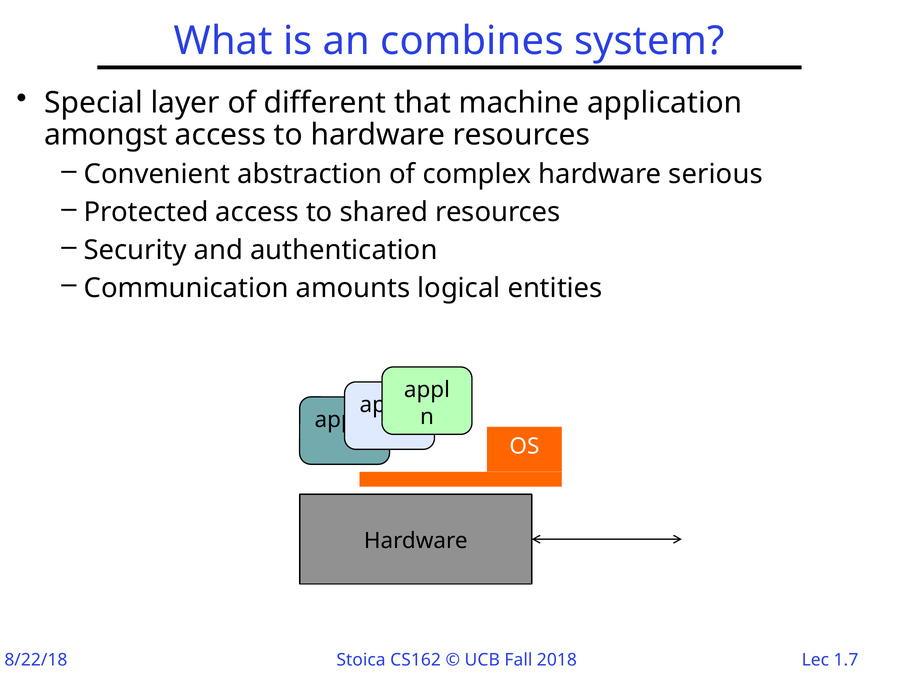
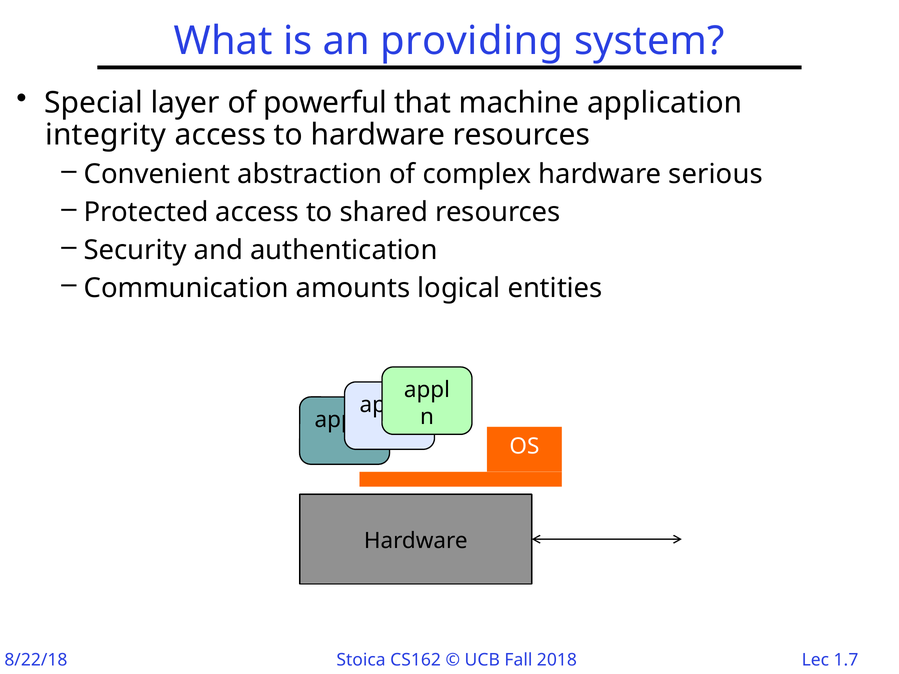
combines: combines -> providing
different: different -> powerful
amongst: amongst -> integrity
